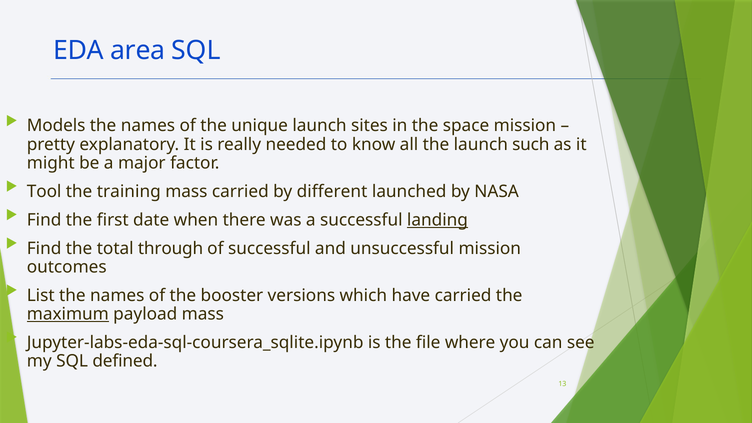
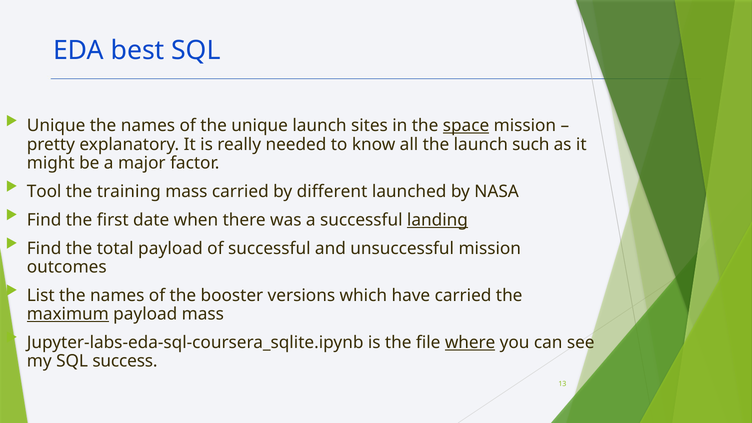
area: area -> best
Models at (56, 126): Models -> Unique
space underline: none -> present
total through: through -> payload
where underline: none -> present
defined: defined -> success
